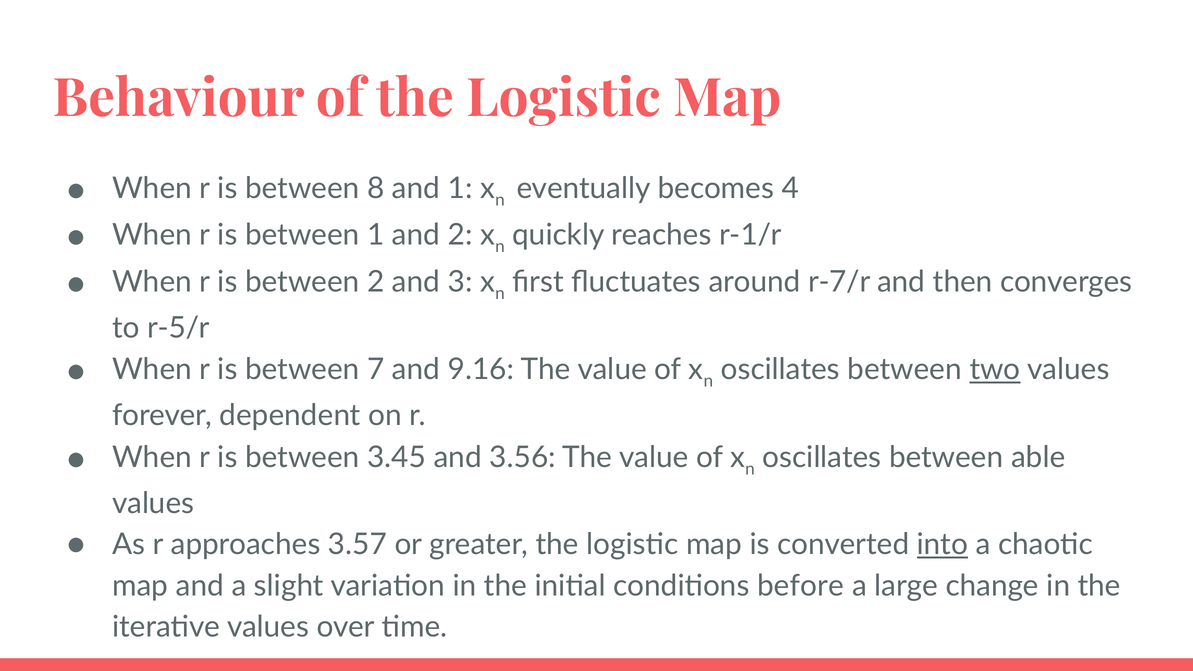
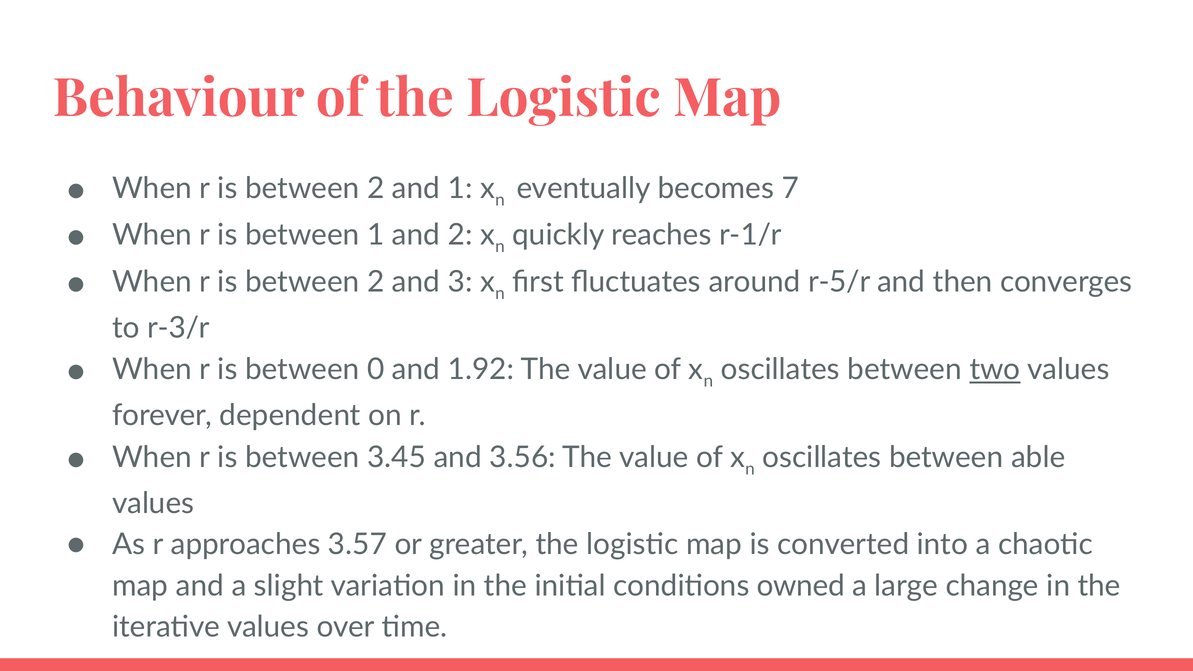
8 at (376, 188): 8 -> 2
4: 4 -> 7
r-7/r: r-7/r -> r-5/r
r-5/r: r-5/r -> r-3/r
7: 7 -> 0
9.16: 9.16 -> 1.92
into underline: present -> none
before: before -> owned
